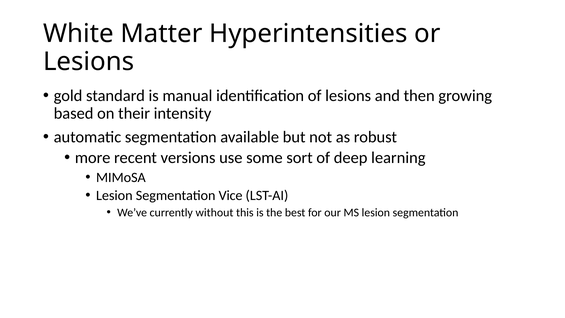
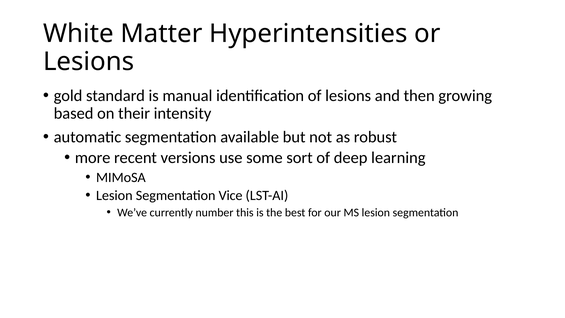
without: without -> number
